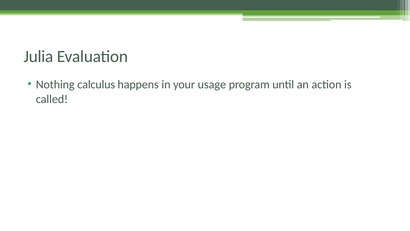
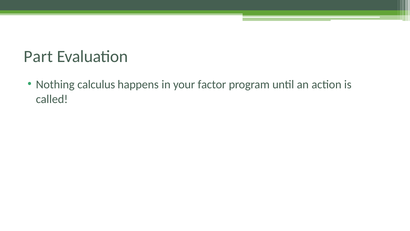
Julia: Julia -> Part
usage: usage -> factor
